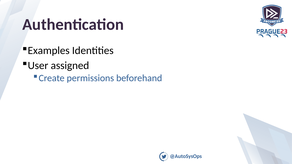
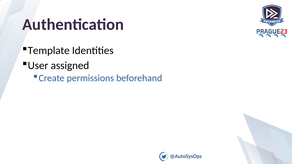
Examples: Examples -> Template
